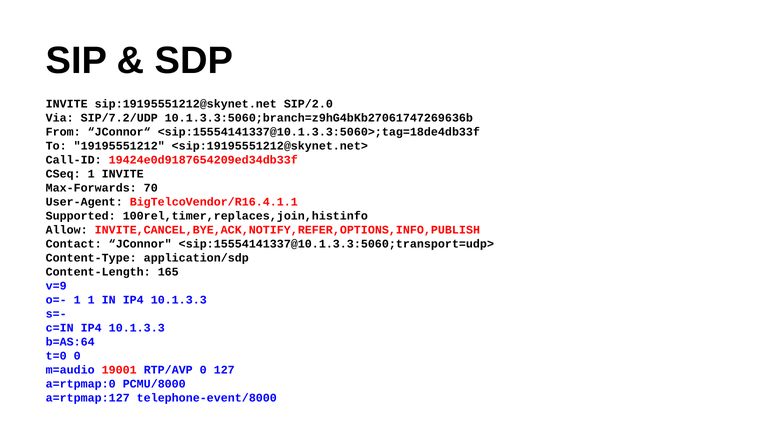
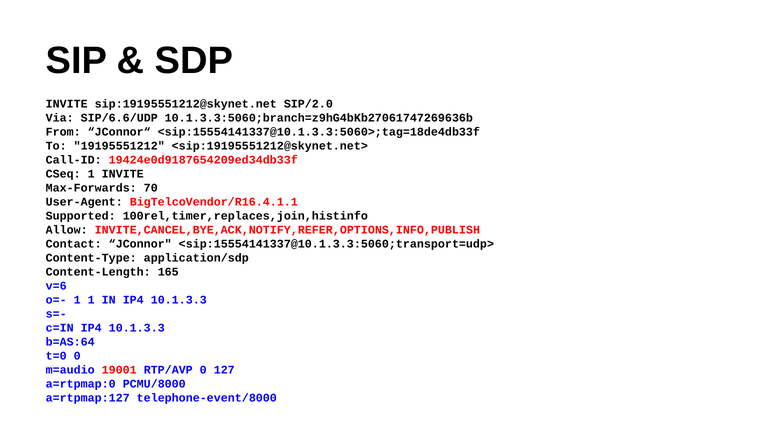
SIP/7.2/UDP: SIP/7.2/UDP -> SIP/6.6/UDP
v=9: v=9 -> v=6
